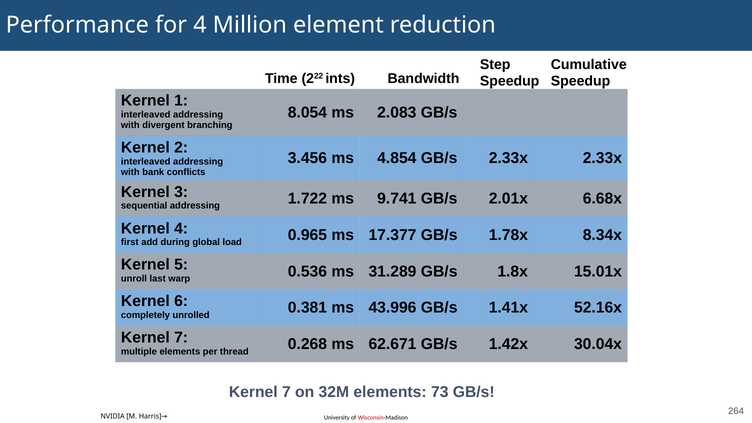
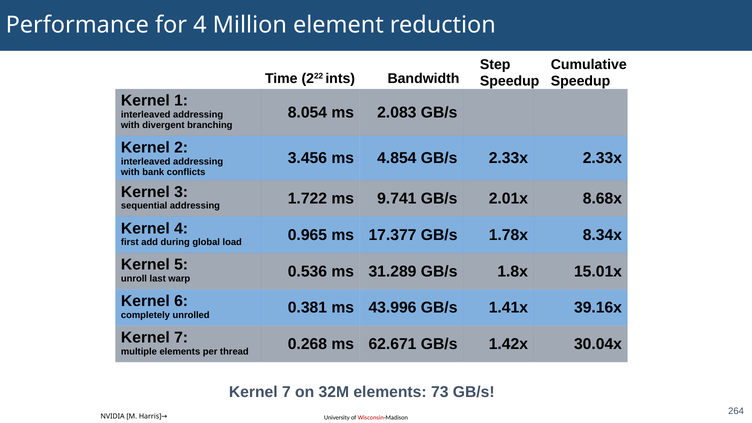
6.68x: 6.68x -> 8.68x
52.16x: 52.16x -> 39.16x
